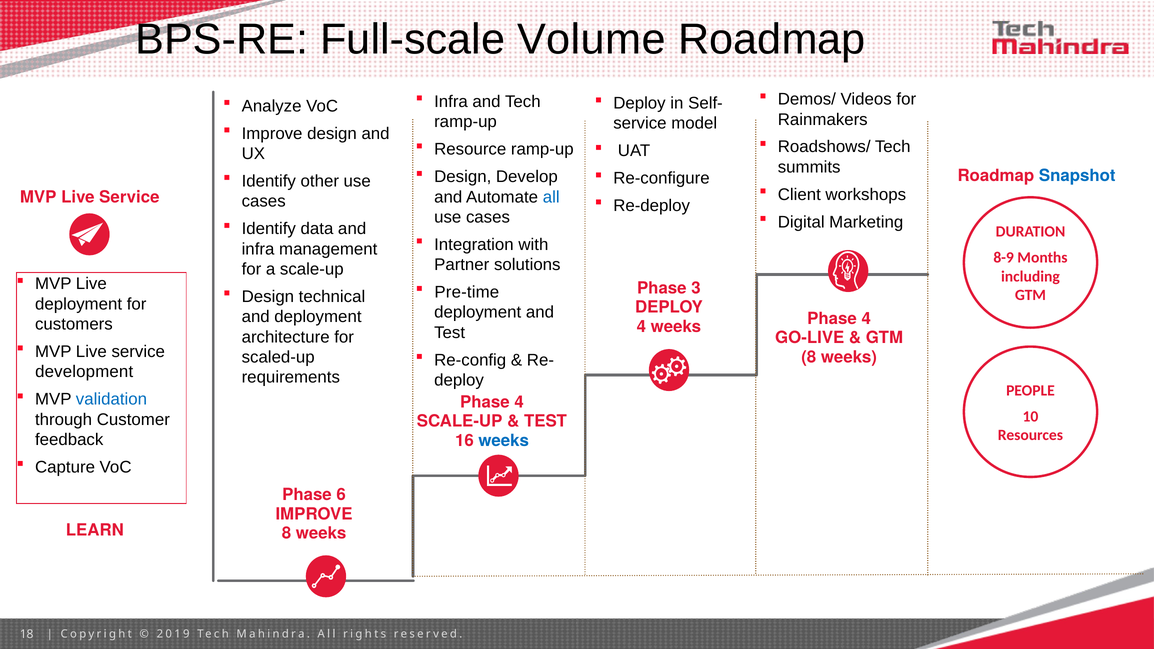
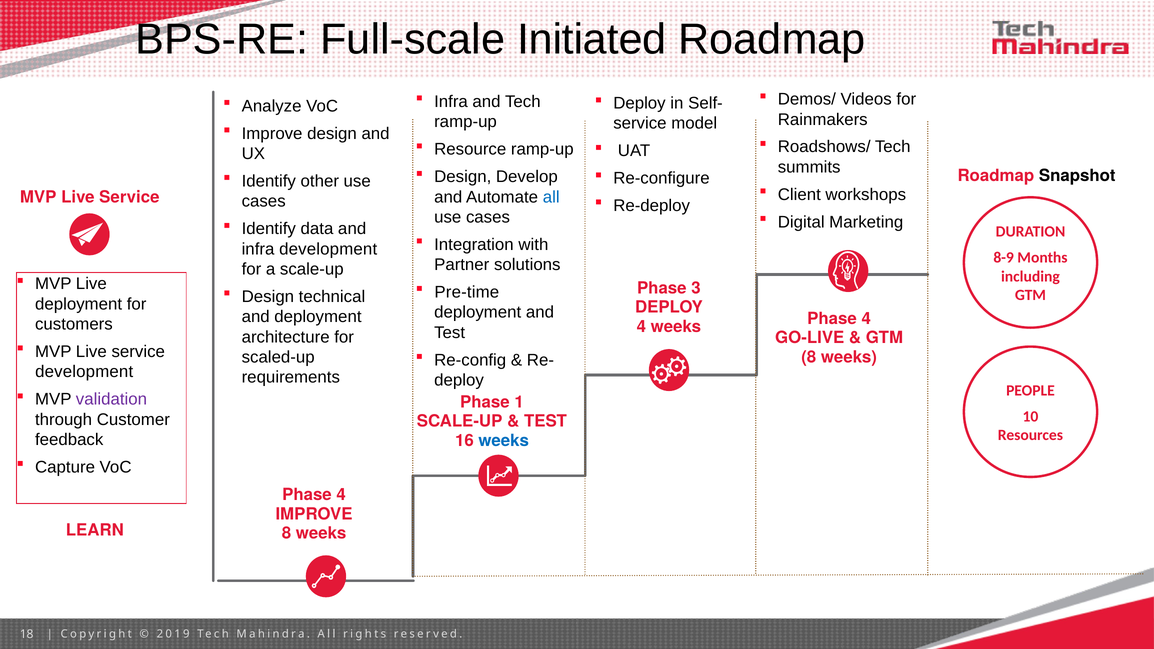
Volume: Volume -> Initiated
Snapshot colour: blue -> black
infra management: management -> development
validation colour: blue -> purple
4 at (519, 402): 4 -> 1
6 at (341, 495): 6 -> 4
